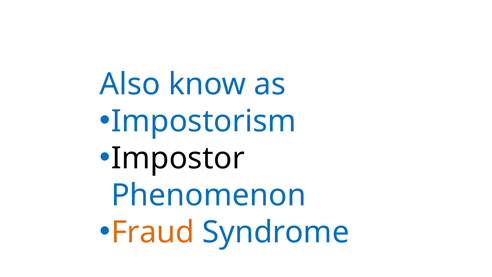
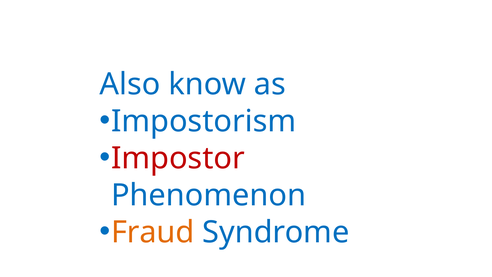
Impostor colour: black -> red
